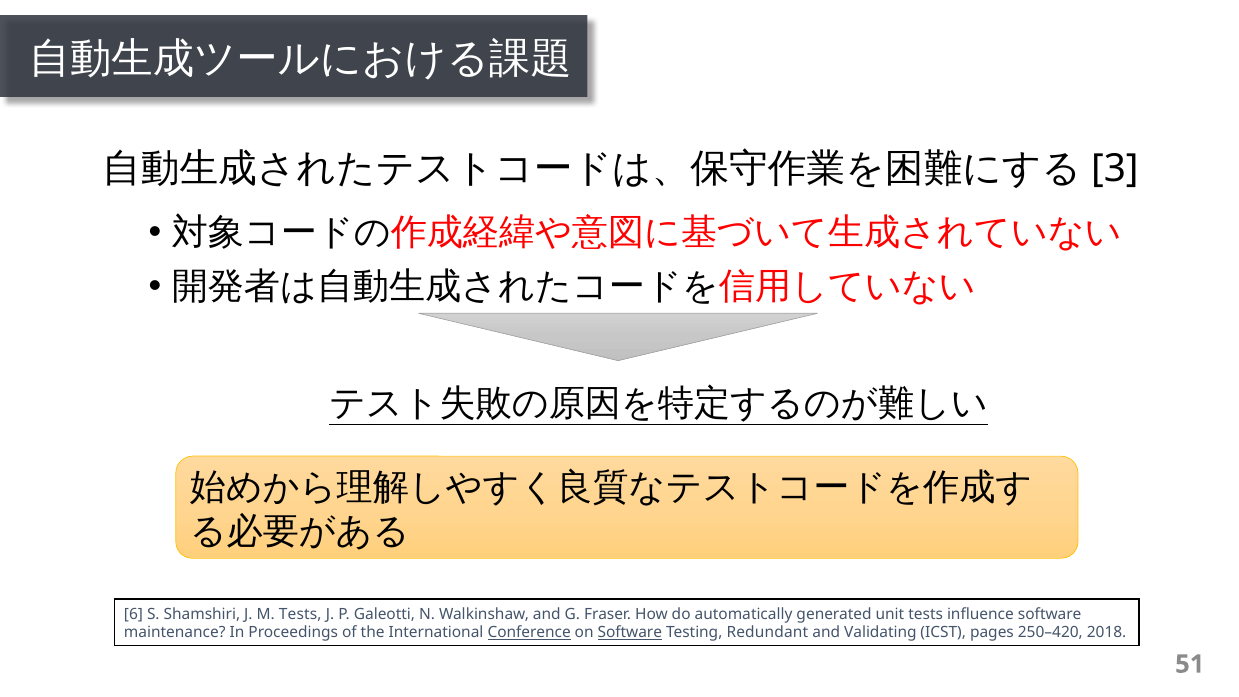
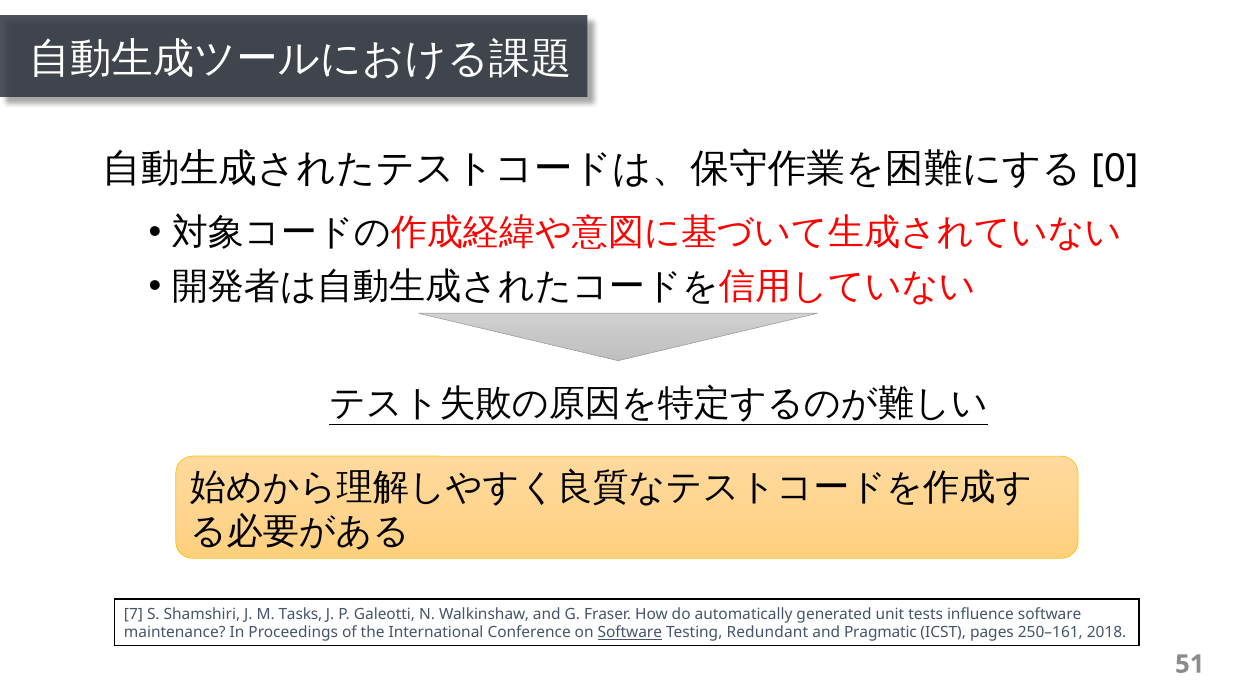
3: 3 -> 0
6: 6 -> 7
M Tests: Tests -> Tasks
Conference underline: present -> none
Validating: Validating -> Pragmatic
250–420: 250–420 -> 250–161
